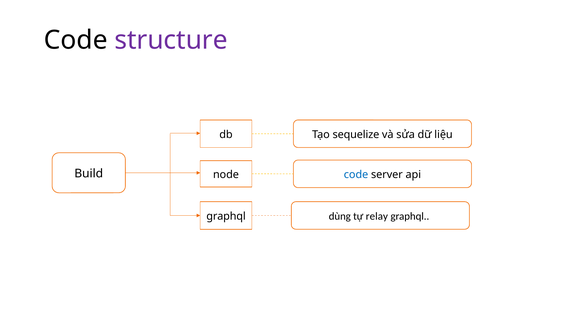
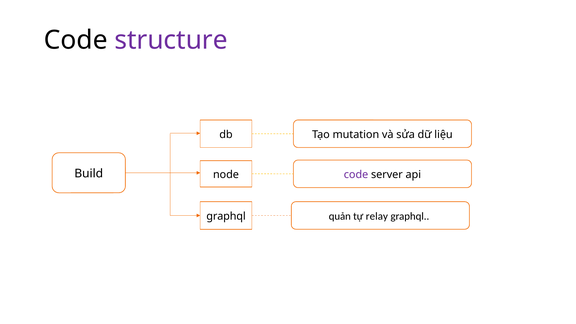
sequelize: sequelize -> mutation
code at (356, 175) colour: blue -> purple
dùng: dùng -> quản
